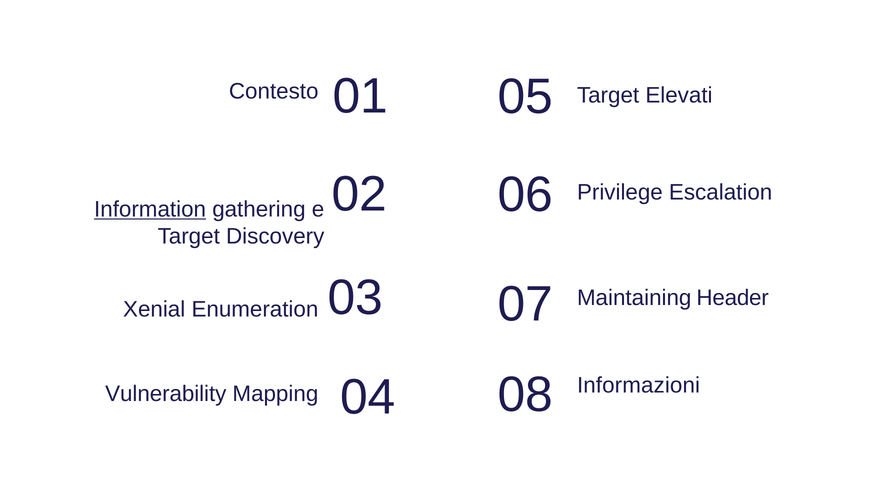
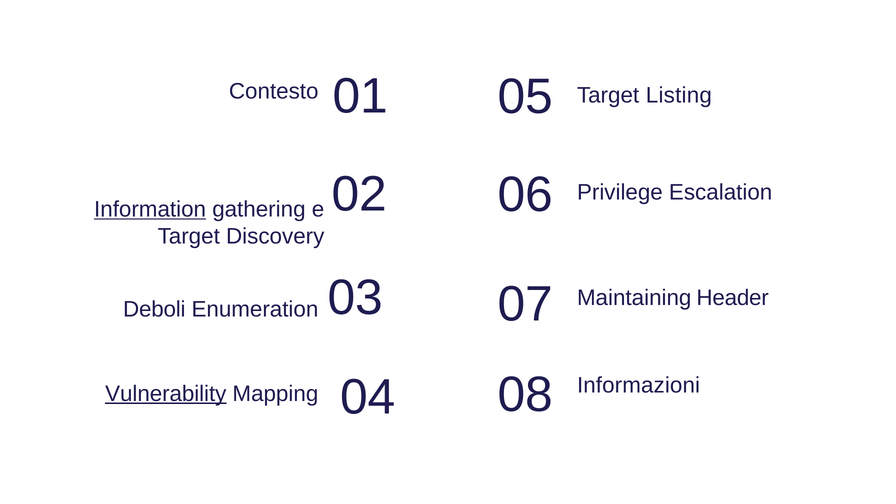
Elevati: Elevati -> Listing
Xenial: Xenial -> Deboli
Vulnerability underline: none -> present
